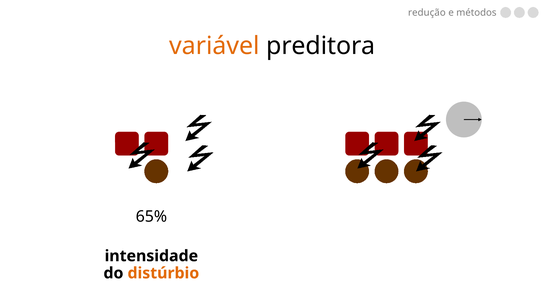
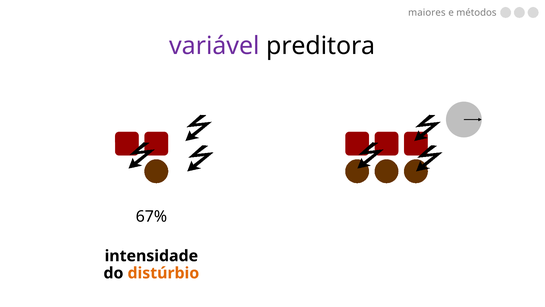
redução: redução -> maiores
variável colour: orange -> purple
65%: 65% -> 67%
